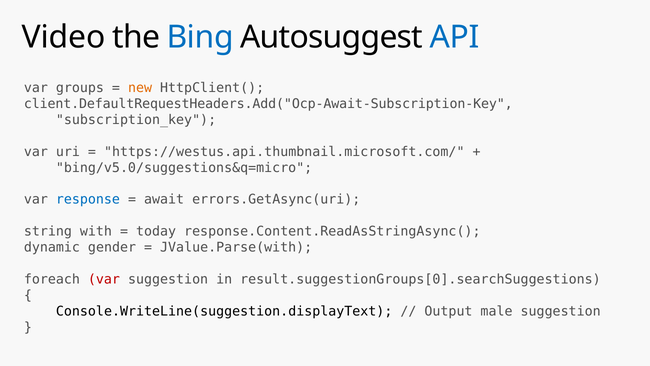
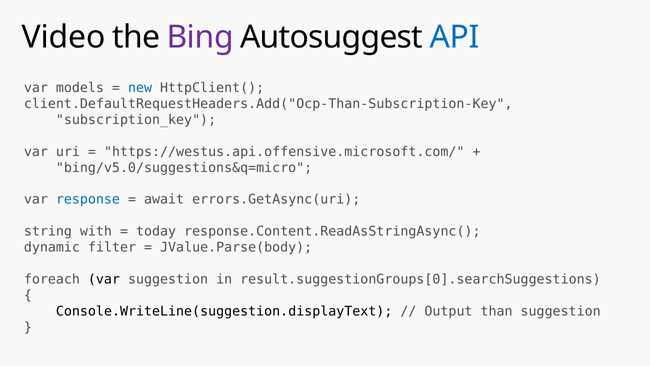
Bing colour: blue -> purple
groups: groups -> models
new colour: orange -> blue
client.DefaultRequestHeaders.Add("Ocp-Await-Subscription-Key: client.DefaultRequestHeaders.Add("Ocp-Await-Subscription-Key -> client.DefaultRequestHeaders.Add("Ocp-Than-Subscription-Key
https://westus.api.thumbnail.microsoft.com/: https://westus.api.thumbnail.microsoft.com/ -> https://westus.api.offensive.microsoft.com/
gender: gender -> filter
JValue.Parse(with: JValue.Parse(with -> JValue.Parse(body
var at (104, 279) colour: red -> black
male: male -> than
